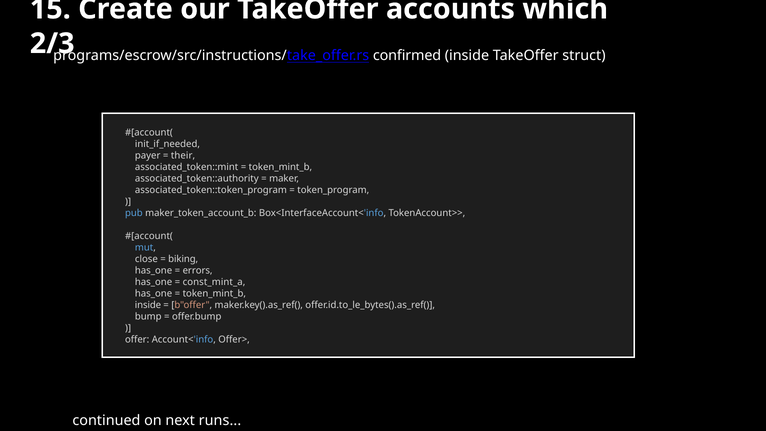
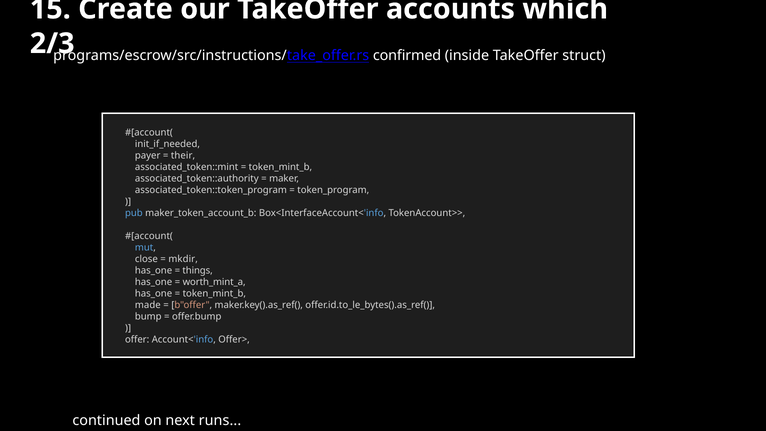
biking: biking -> mkdir
errors: errors -> things
const_mint_a: const_mint_a -> worth_mint_a
inside at (148, 305): inside -> made
